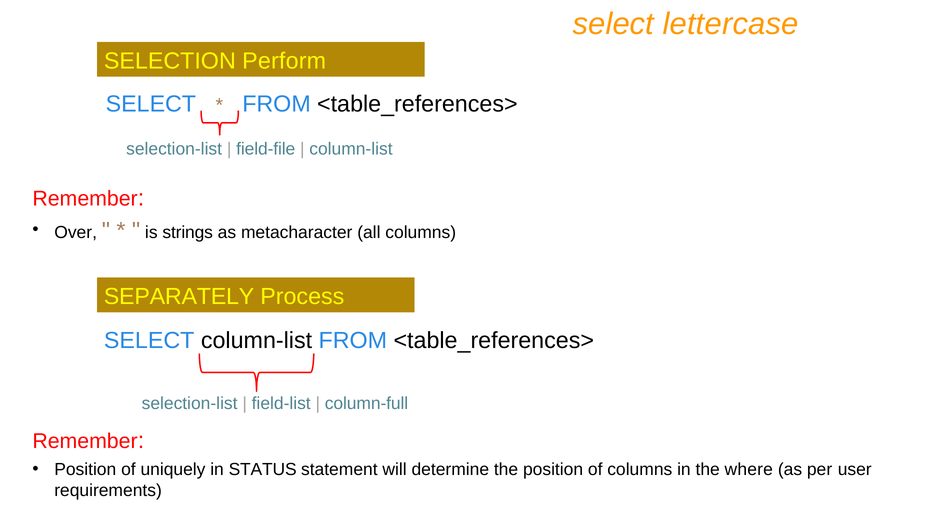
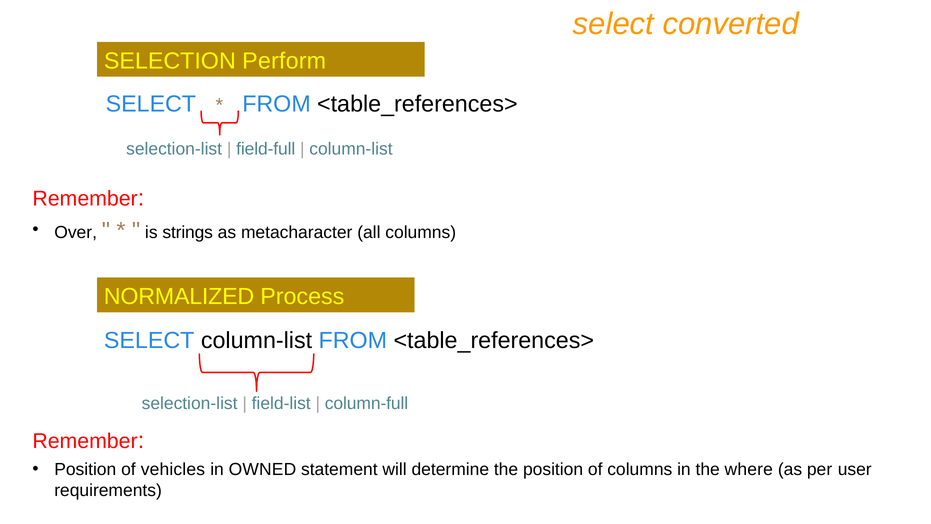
lettercase: lettercase -> converted
field-file: field-file -> field-full
SEPARATELY: SEPARATELY -> NORMALIZED
uniquely: uniquely -> vehicles
STATUS: STATUS -> OWNED
